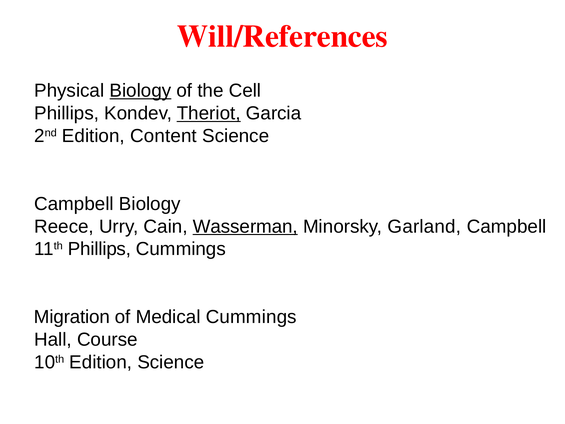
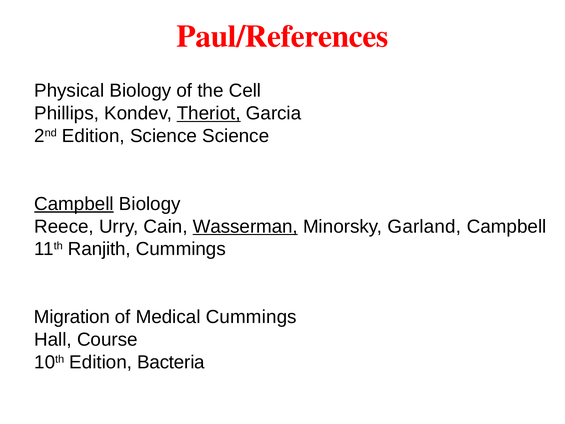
Will/References: Will/References -> Paul/References
Biology at (140, 91) underline: present -> none
Edition Content: Content -> Science
Campbell at (74, 204) underline: none -> present
11th Phillips: Phillips -> Ranjith
Edition Science: Science -> Bacteria
